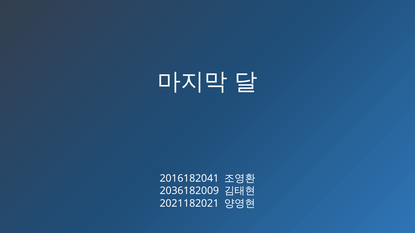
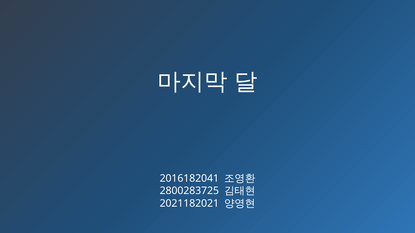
2036182009: 2036182009 -> 2800283725
